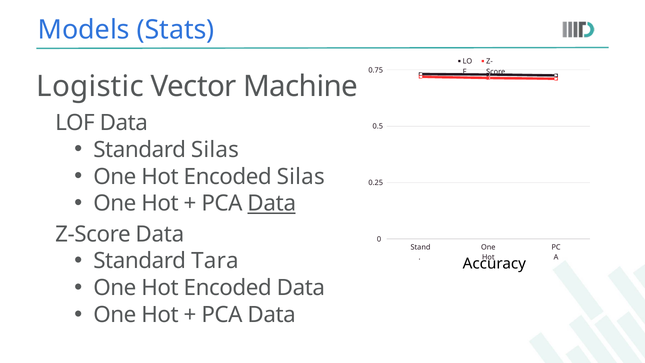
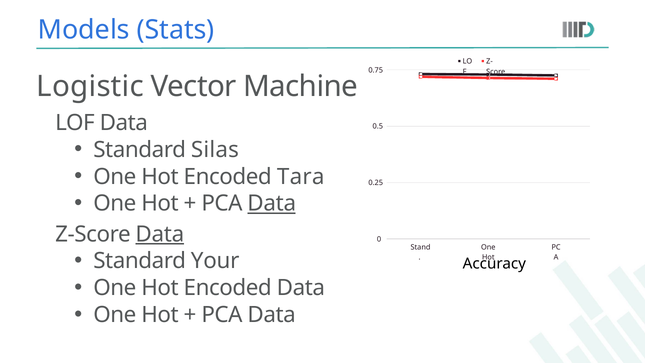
Encoded Silas: Silas -> Tara
Data at (160, 234) underline: none -> present
Tara: Tara -> Your
